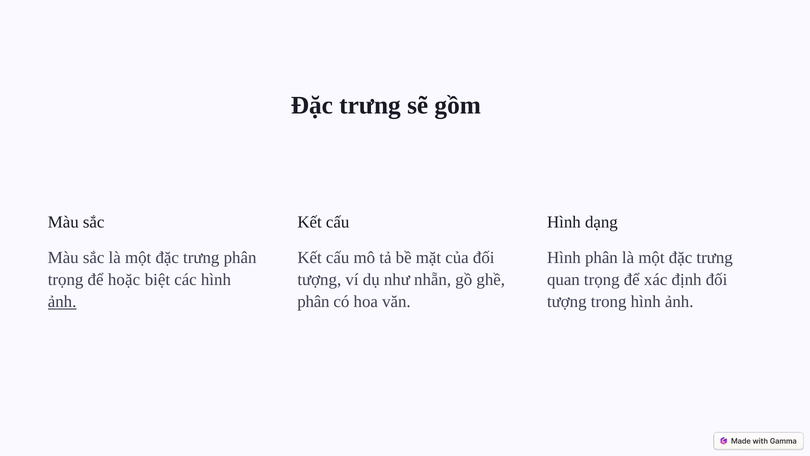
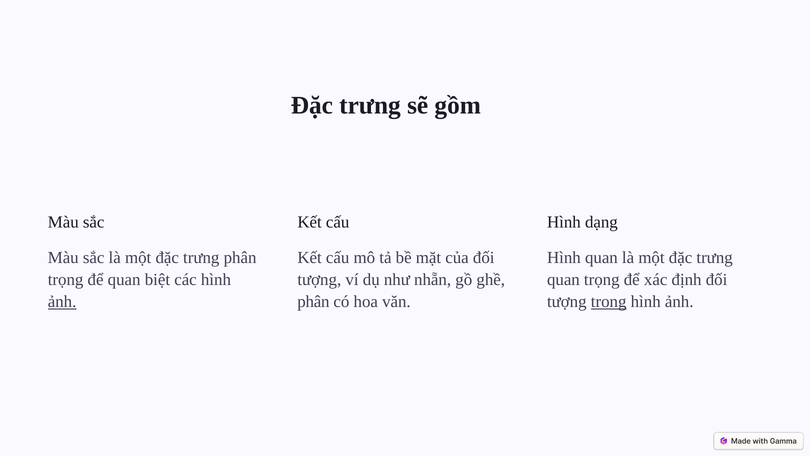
Hình phân: phân -> quan
để hoặc: hoặc -> quan
trong underline: none -> present
